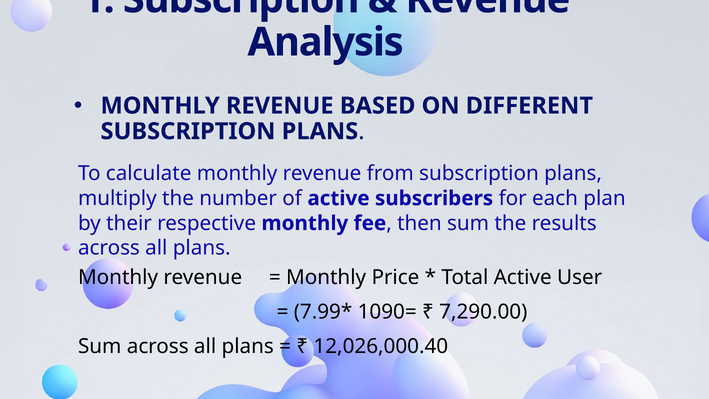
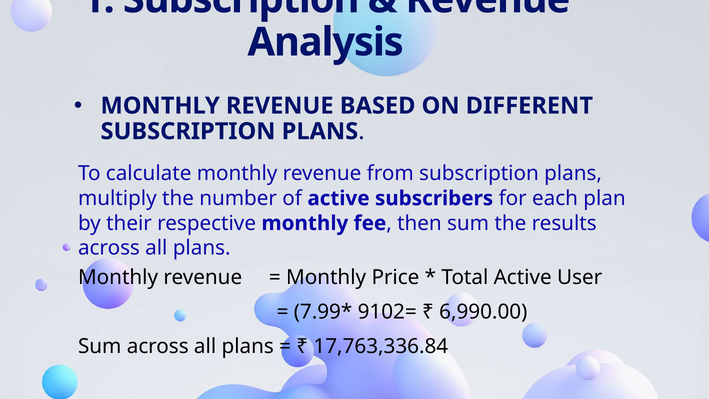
1090=: 1090= -> 9102=
7,290.00: 7,290.00 -> 6,990.00
12,026,000.40: 12,026,000.40 -> 17,763,336.84
